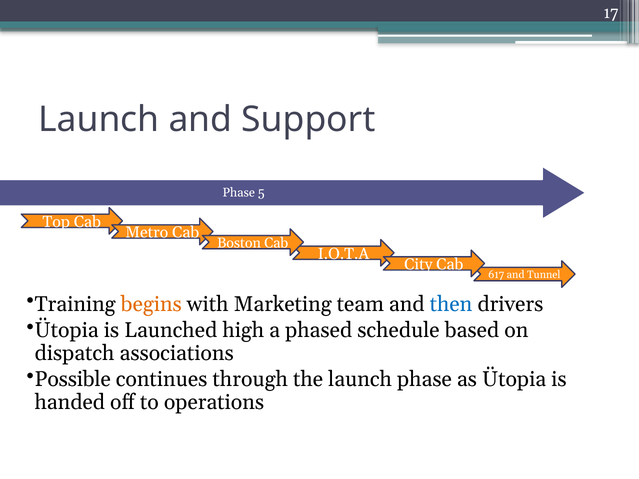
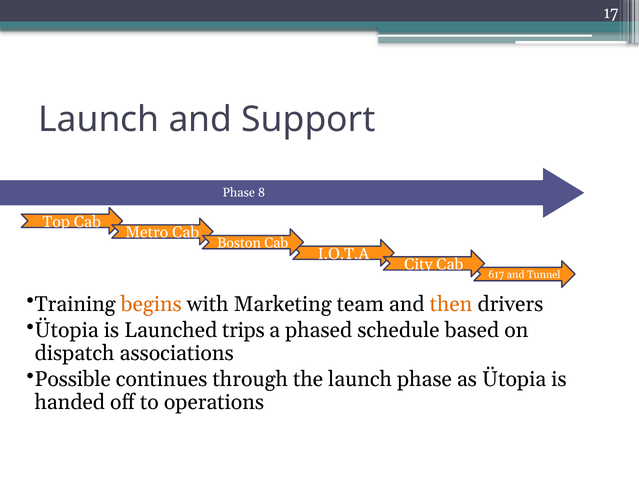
5: 5 -> 8
then colour: blue -> orange
high: high -> trips
